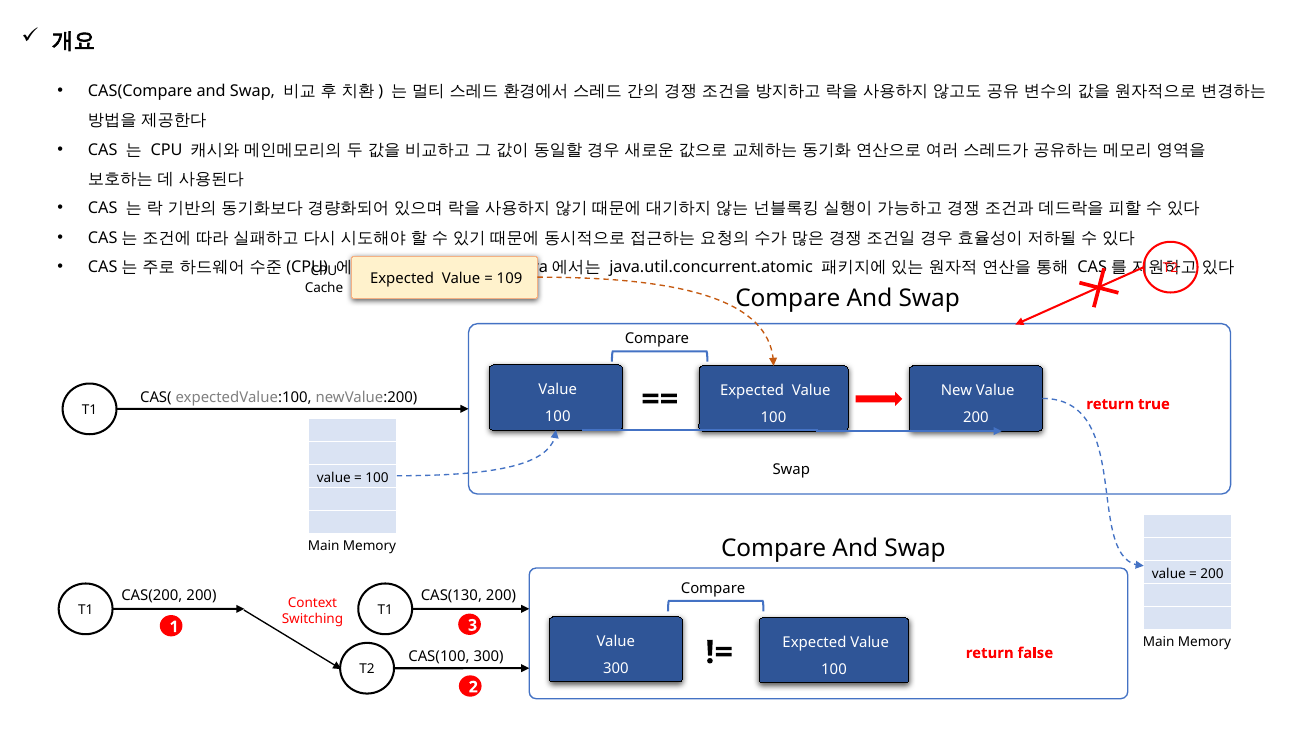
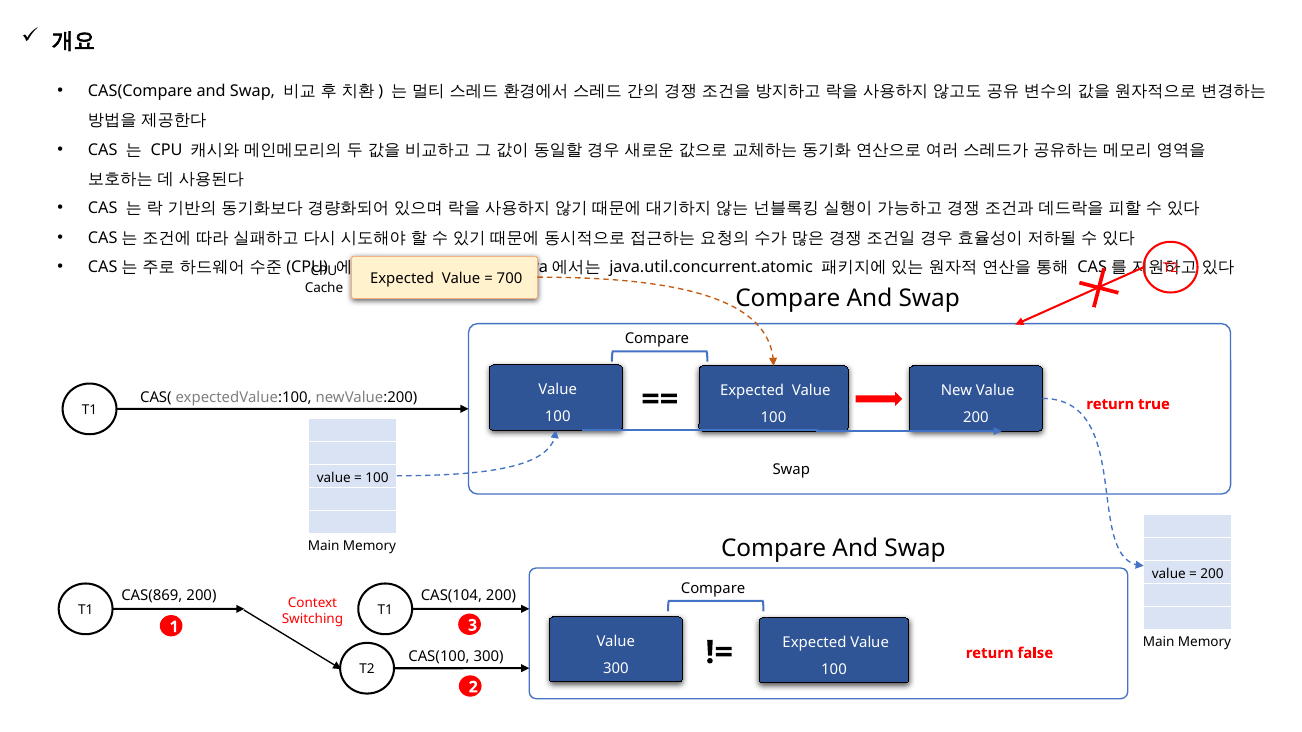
109: 109 -> 700
CAS(200: CAS(200 -> CAS(869
CAS(130: CAS(130 -> CAS(104
